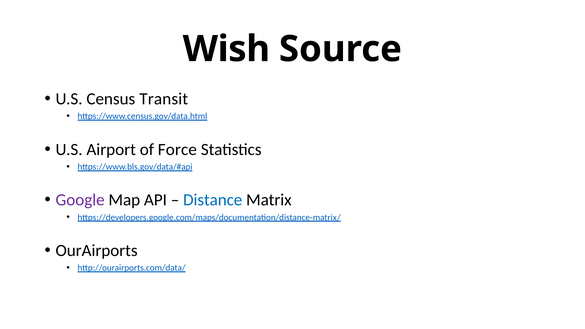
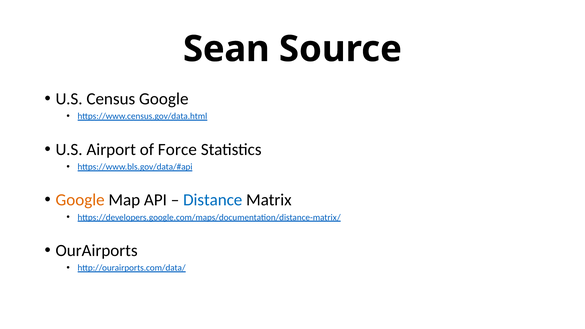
Wish: Wish -> Sean
Census Transit: Transit -> Google
Google at (80, 200) colour: purple -> orange
